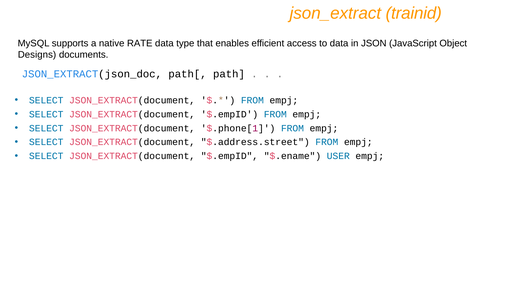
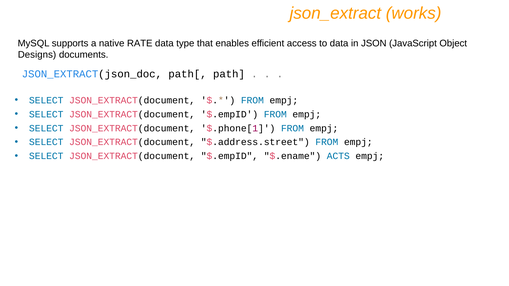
trainid: trainid -> works
USER: USER -> ACTS
